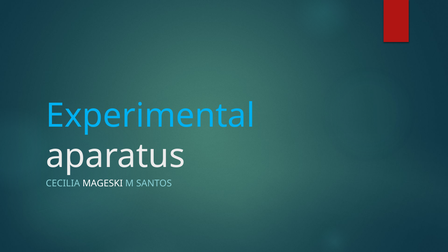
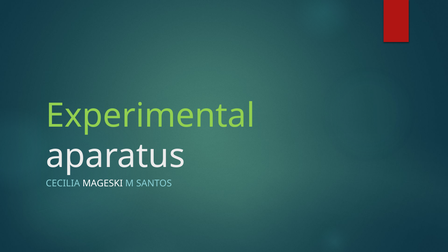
Experimental colour: light blue -> light green
